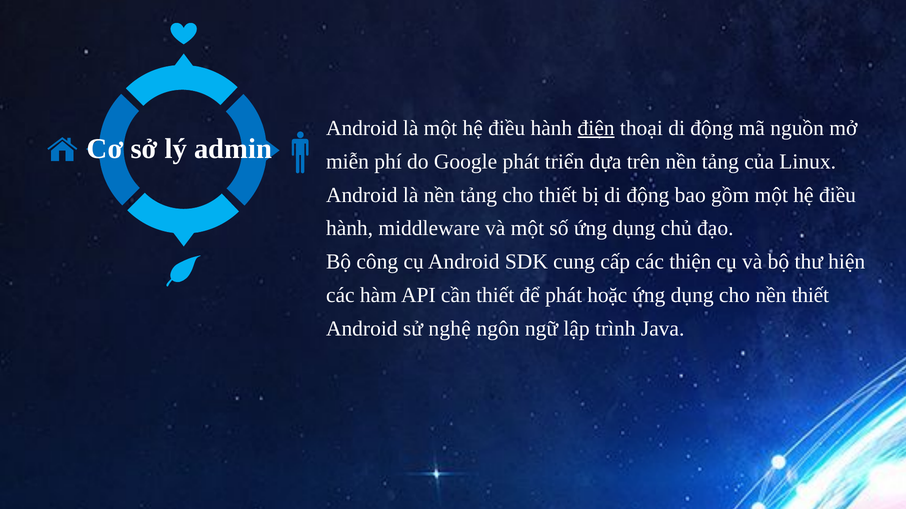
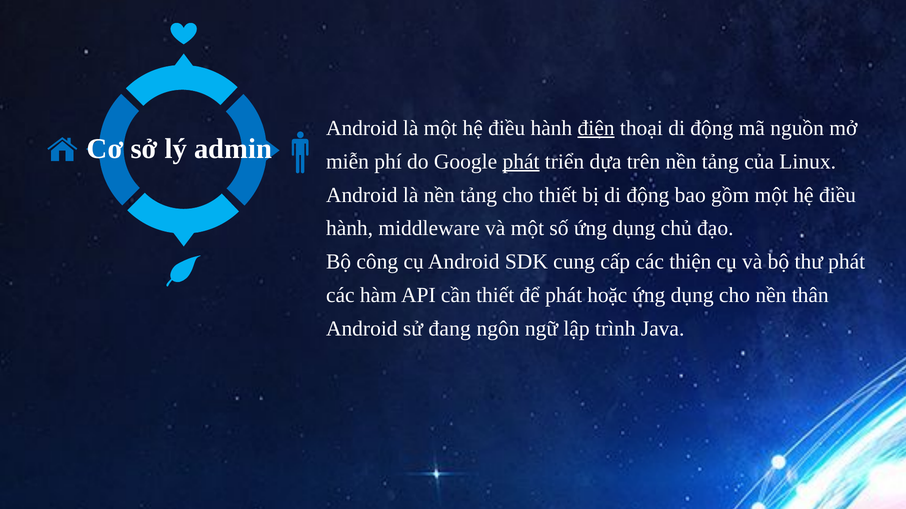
phát at (521, 162) underline: none -> present
thư hiện: hiện -> phát
nền thiết: thiết -> thân
nghệ: nghệ -> đang
